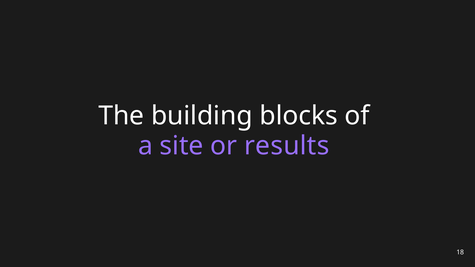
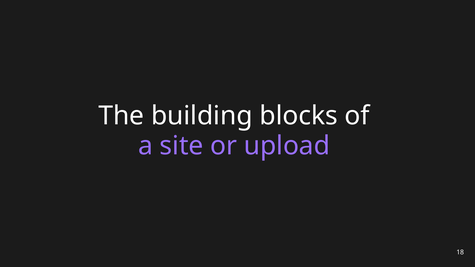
results: results -> upload
